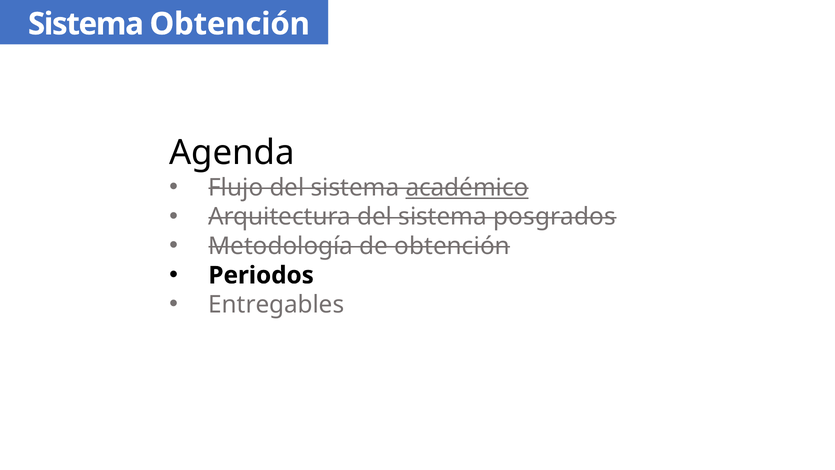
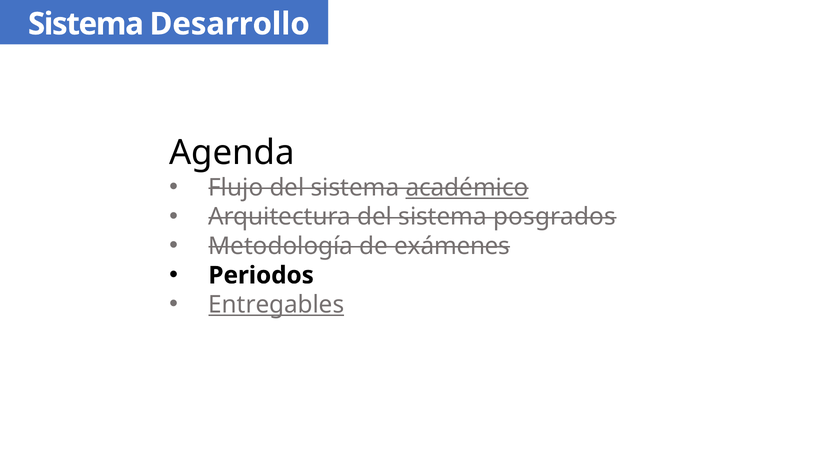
Sistema Obtención: Obtención -> Desarrollo
de obtención: obtención -> exámenes
Entregables underline: none -> present
